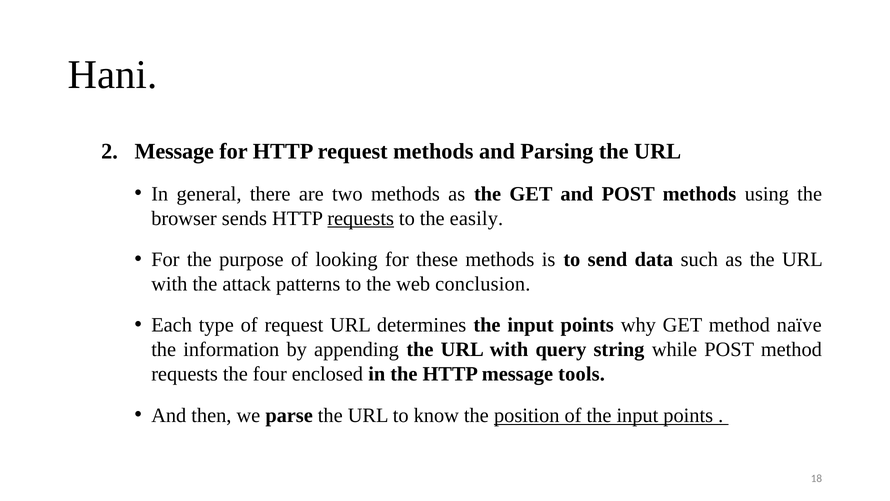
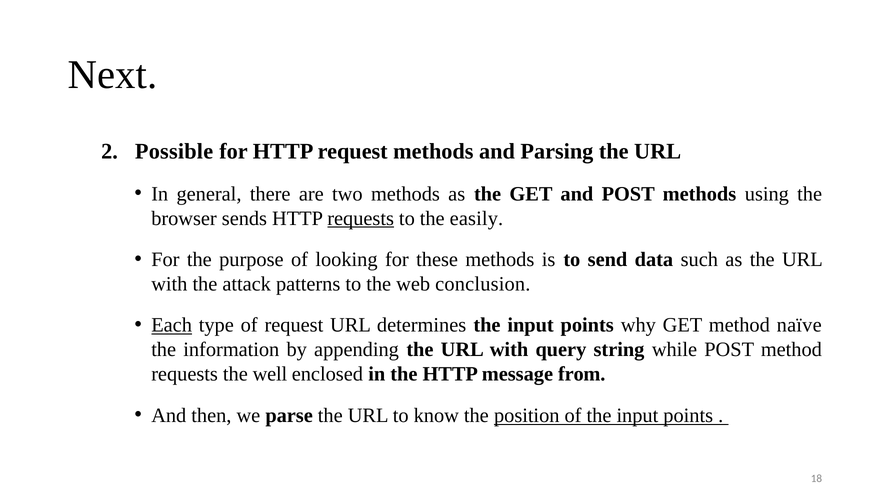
Hani: Hani -> Next
Message at (174, 152): Message -> Possible
Each underline: none -> present
four: four -> well
tools: tools -> from
